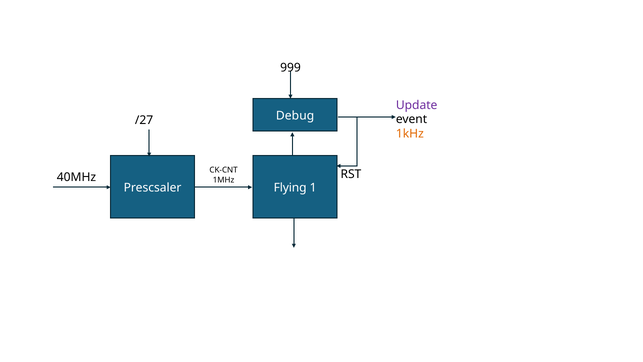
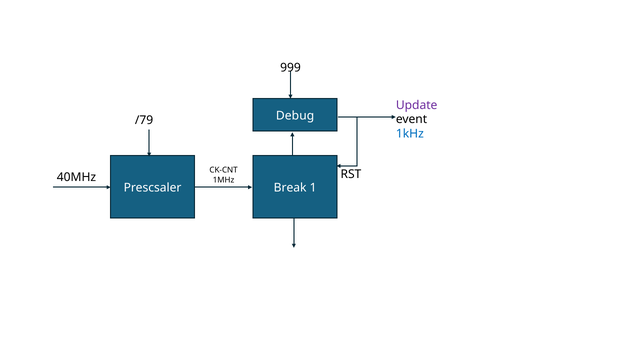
/27: /27 -> /79
1kHz colour: orange -> blue
Flying: Flying -> Break
